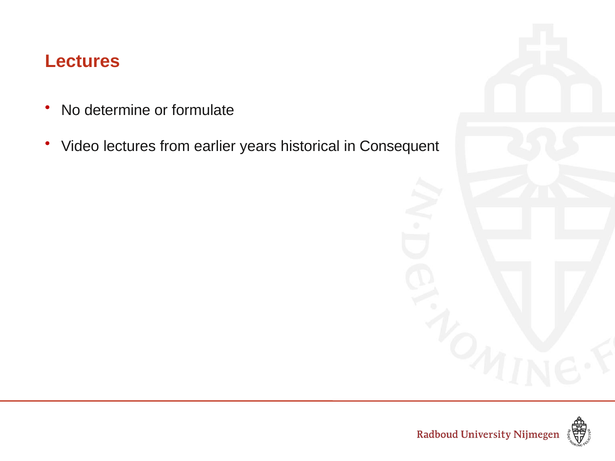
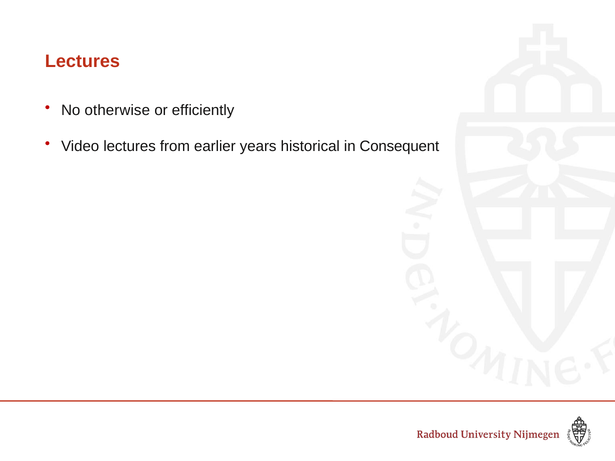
determine: determine -> otherwise
formulate: formulate -> efficiently
